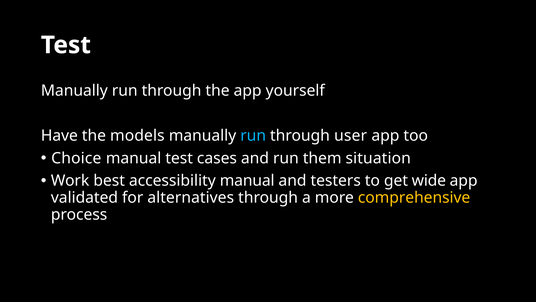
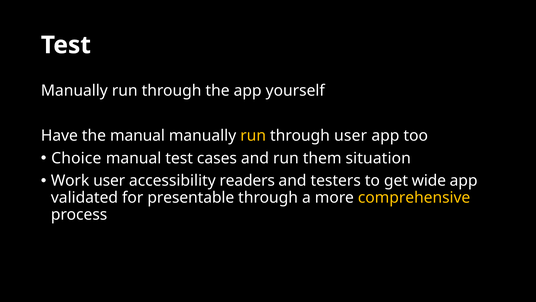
the models: models -> manual
run at (253, 136) colour: light blue -> yellow
Work best: best -> user
accessibility manual: manual -> readers
alternatives: alternatives -> presentable
